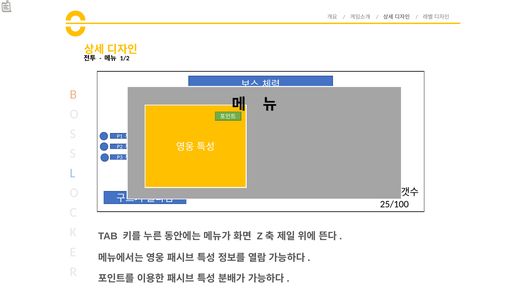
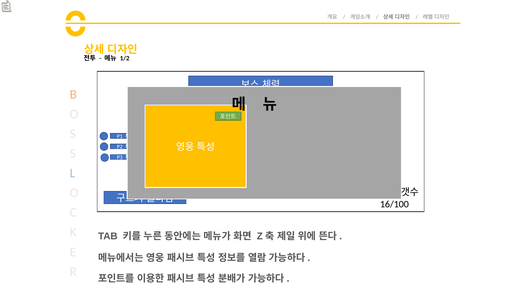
25/100: 25/100 -> 16/100
